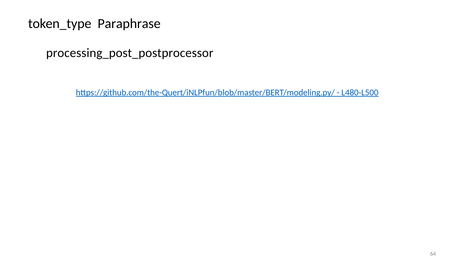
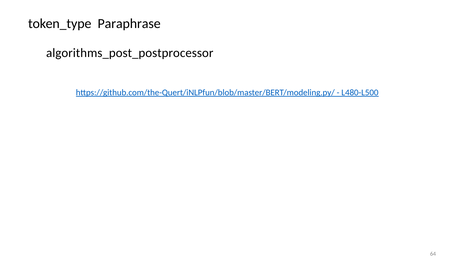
processing_post_postprocessor: processing_post_postprocessor -> algorithms_post_postprocessor
